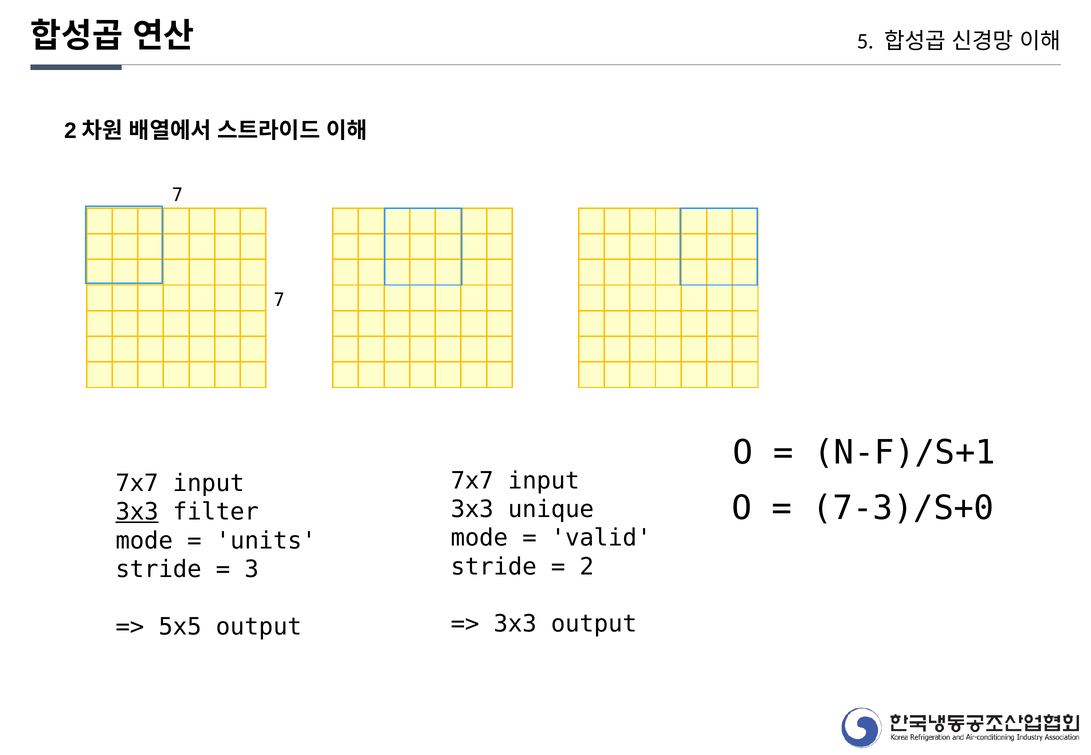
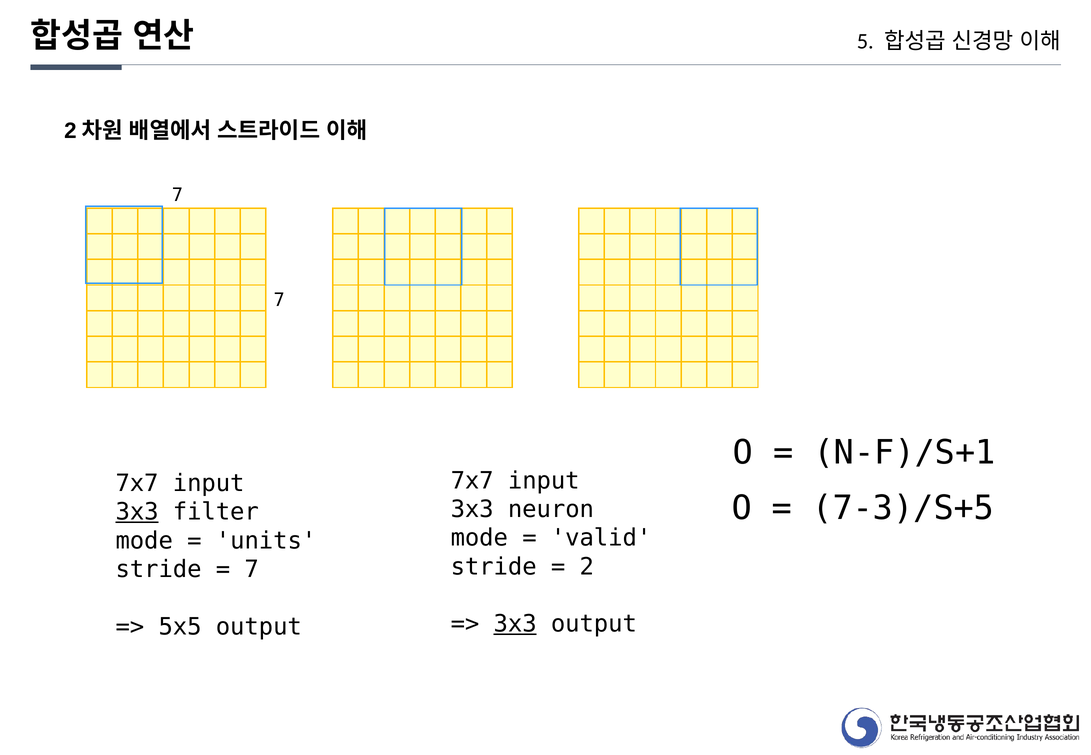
7-3)/S+0: 7-3)/S+0 -> 7-3)/S+5
unique: unique -> neuron
3 at (252, 570): 3 -> 7
3x3 at (515, 624) underline: none -> present
